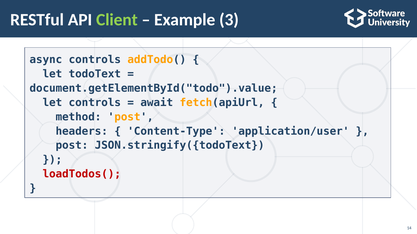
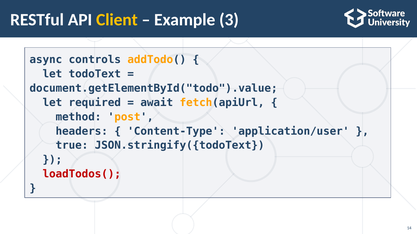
Client colour: light green -> yellow
let controls: controls -> required
post at (72, 146): post -> true
